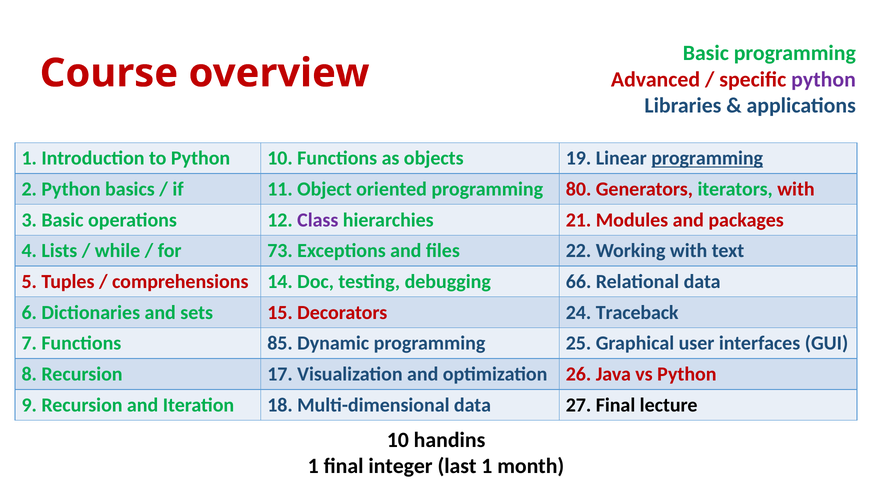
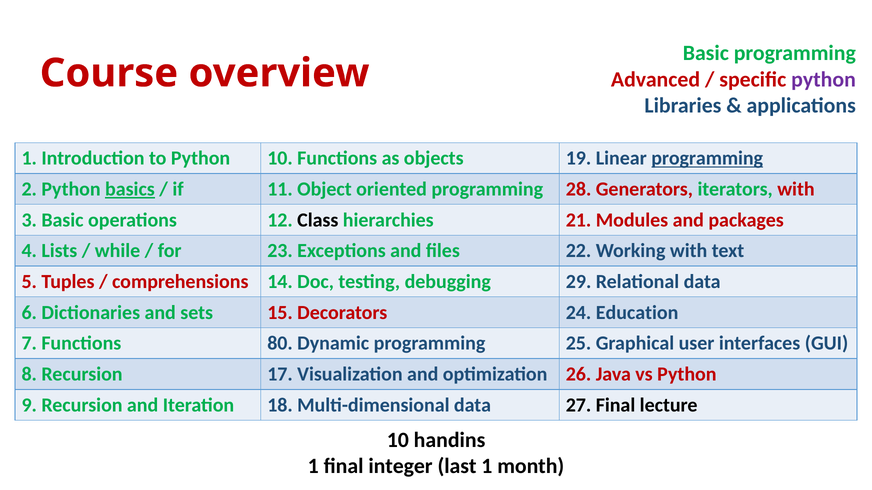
basics underline: none -> present
80: 80 -> 28
Class colour: purple -> black
73: 73 -> 23
66: 66 -> 29
Traceback: Traceback -> Education
85: 85 -> 80
